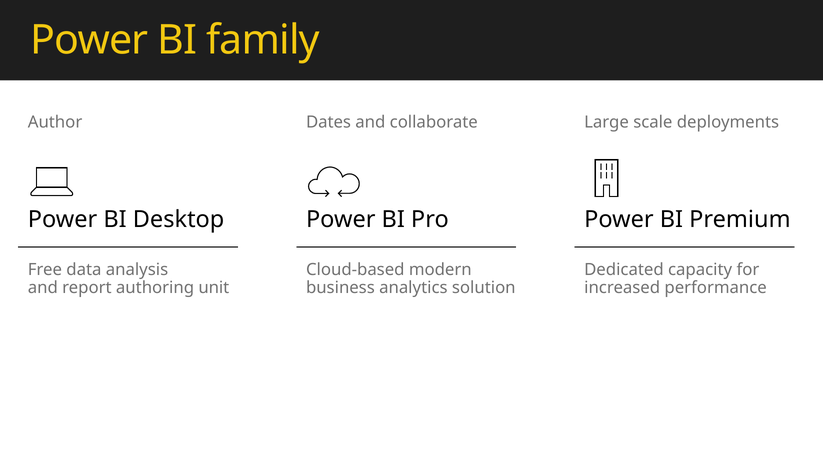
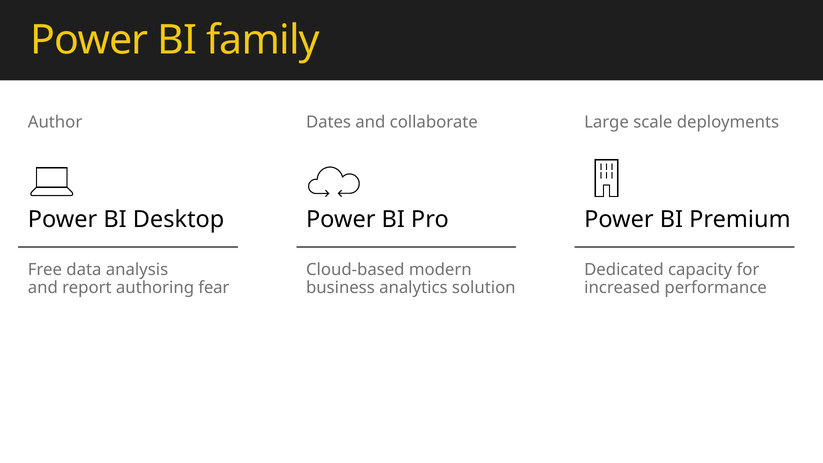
unit: unit -> fear
